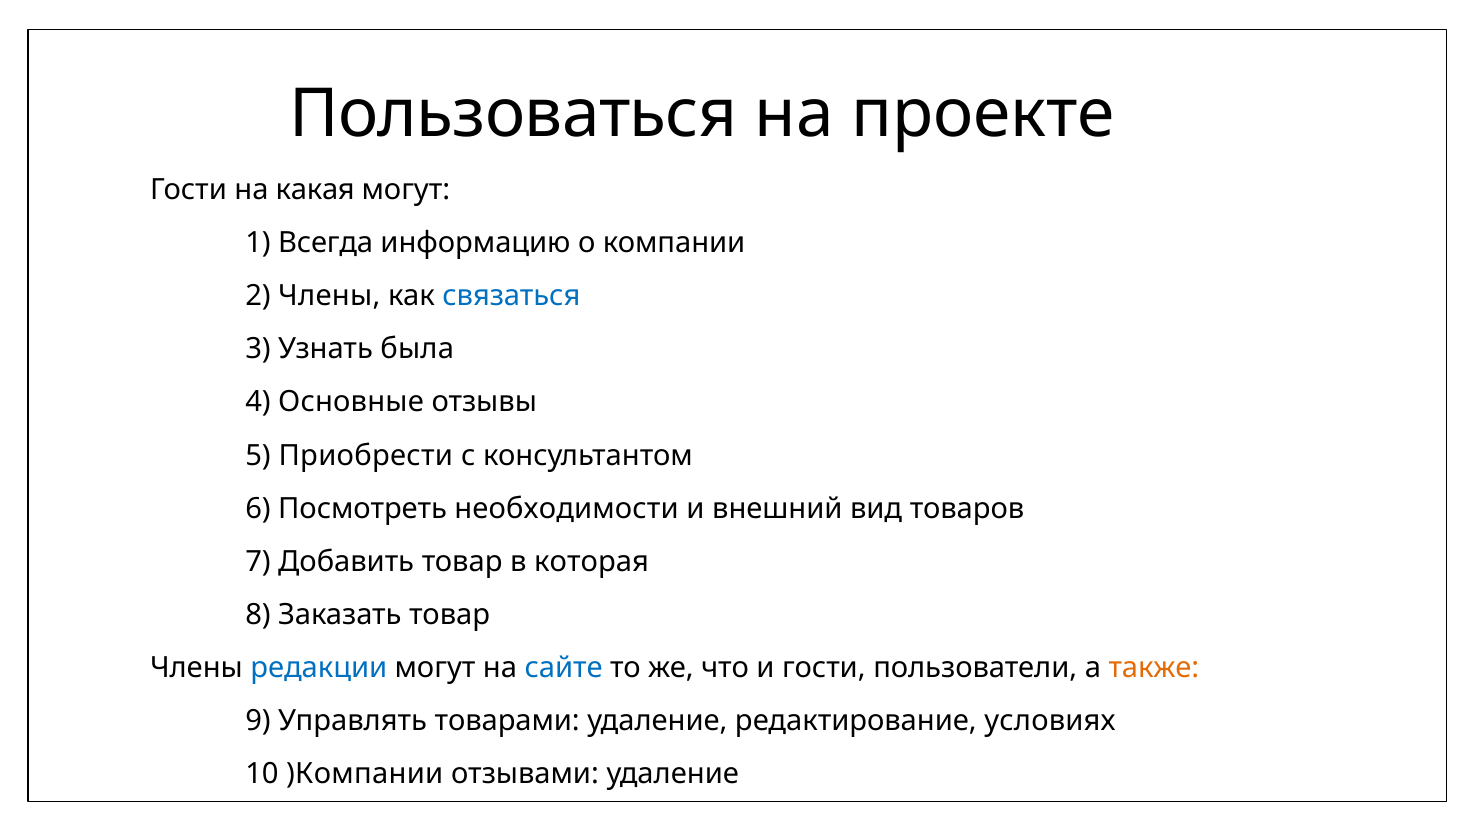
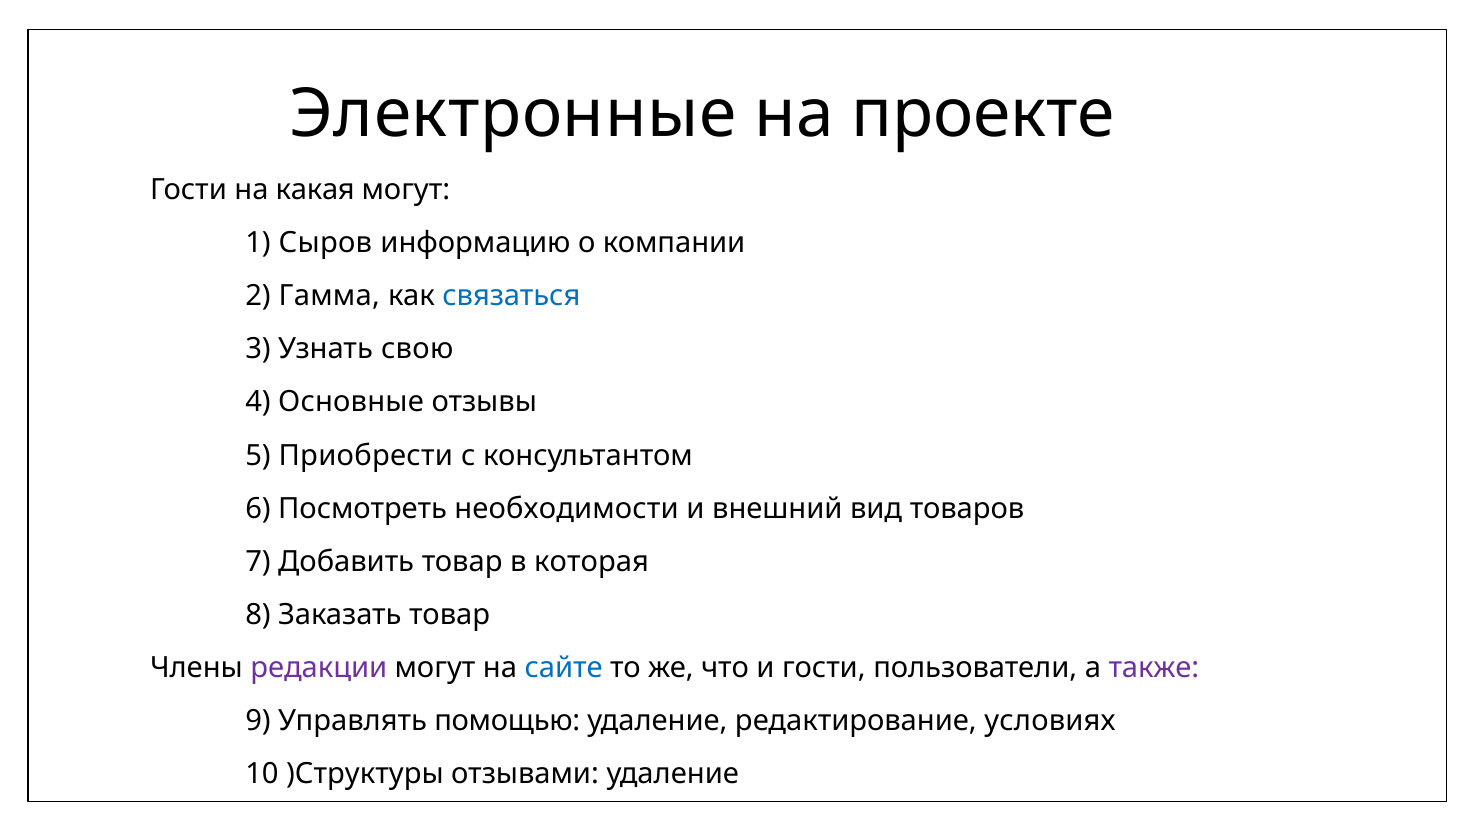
Пользоваться: Пользоваться -> Электронные
Всегда: Всегда -> Сыров
2 Члены: Члены -> Гамма
была: была -> свою
редакции colour: blue -> purple
также colour: orange -> purple
товарами: товарами -> помощью
)Компании: )Компании -> )Структуры
